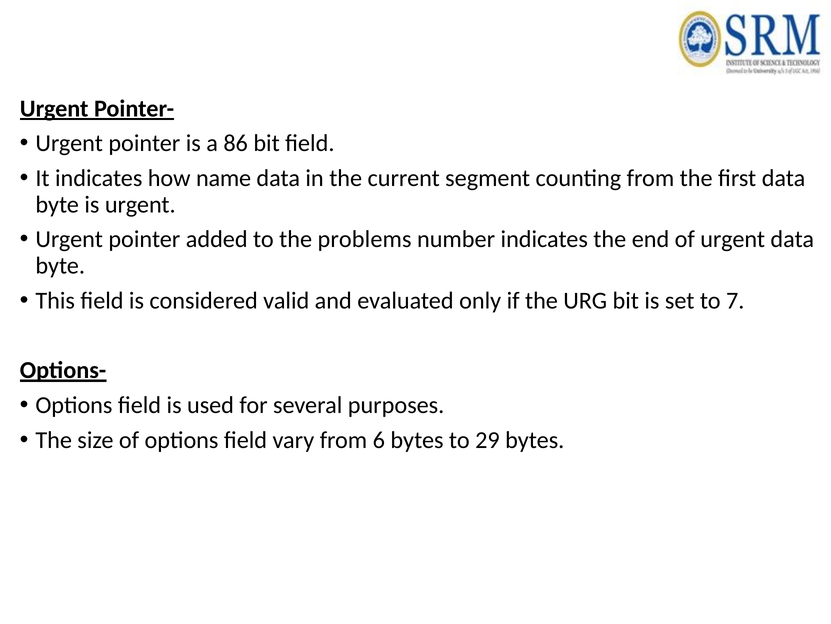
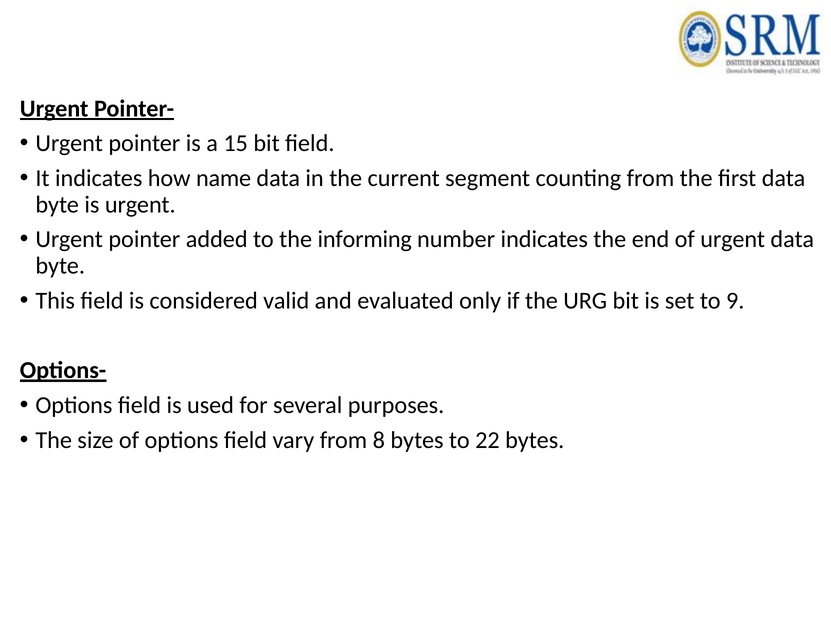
86: 86 -> 15
problems: problems -> informing
7: 7 -> 9
6: 6 -> 8
29: 29 -> 22
